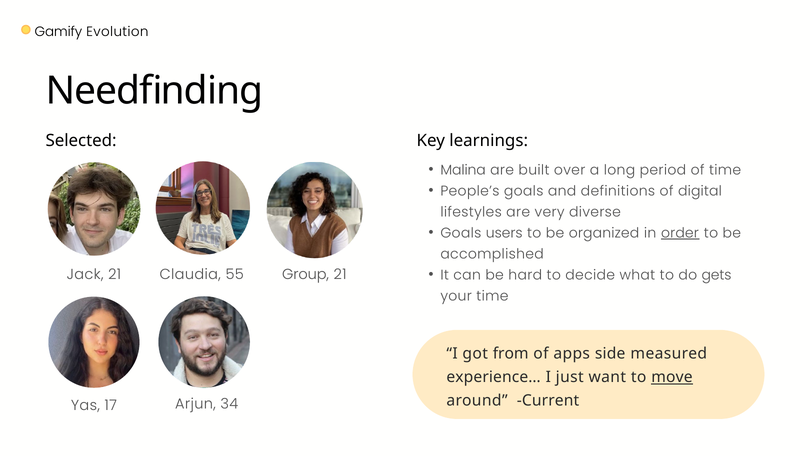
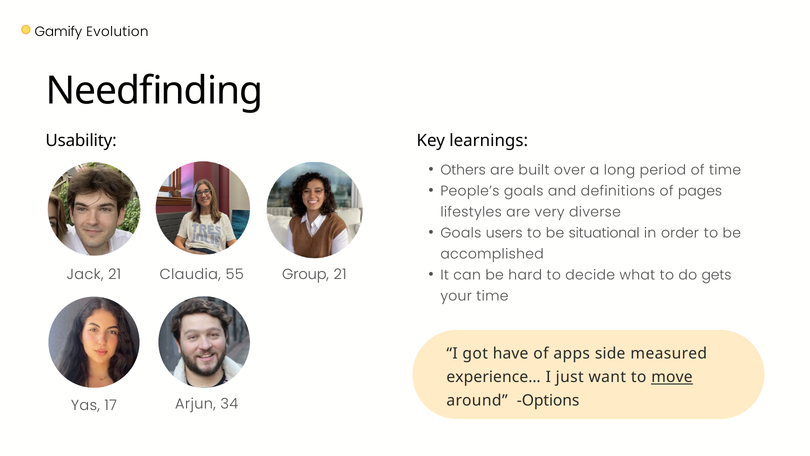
Selected: Selected -> Usability
Malina: Malina -> Others
digital: digital -> pages
organized: organized -> situational
order underline: present -> none
from: from -> have
Current: Current -> Options
